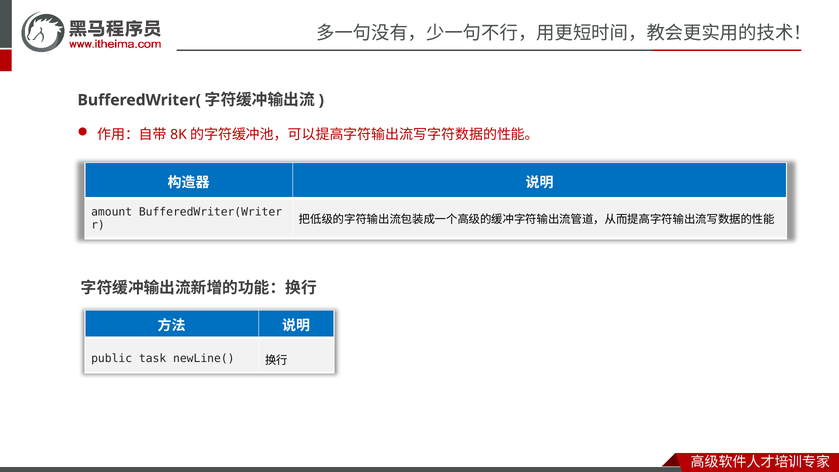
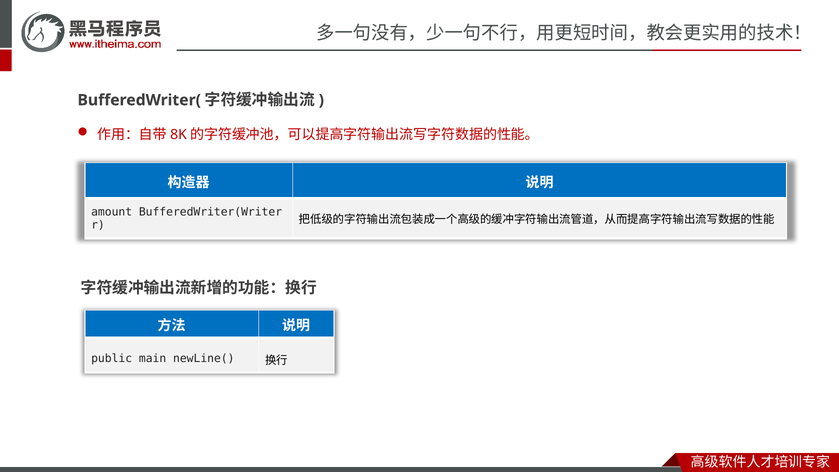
task: task -> main
